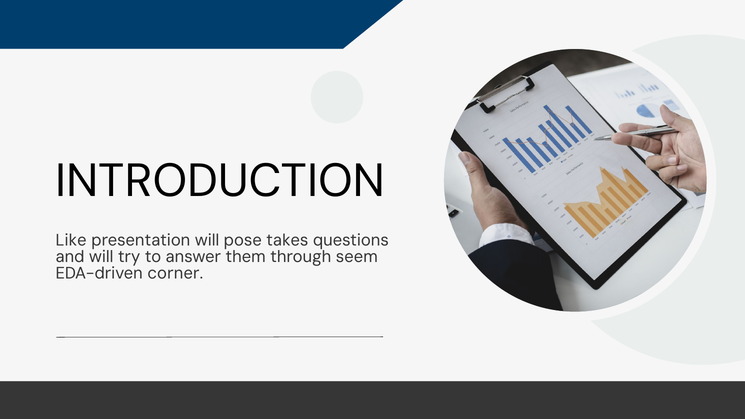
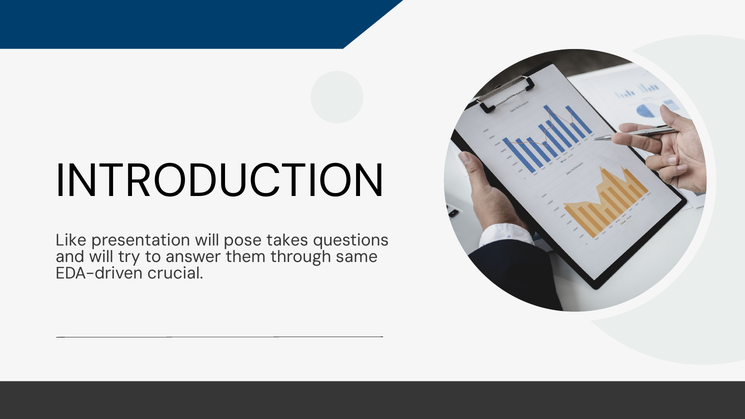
seem: seem -> same
corner: corner -> crucial
